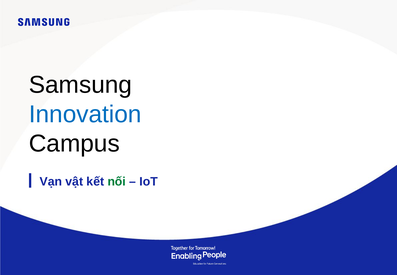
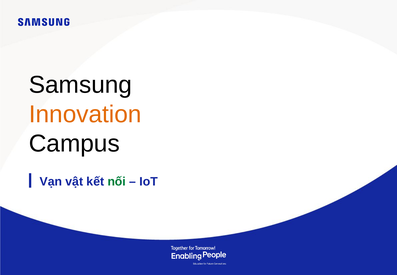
Innovation colour: blue -> orange
